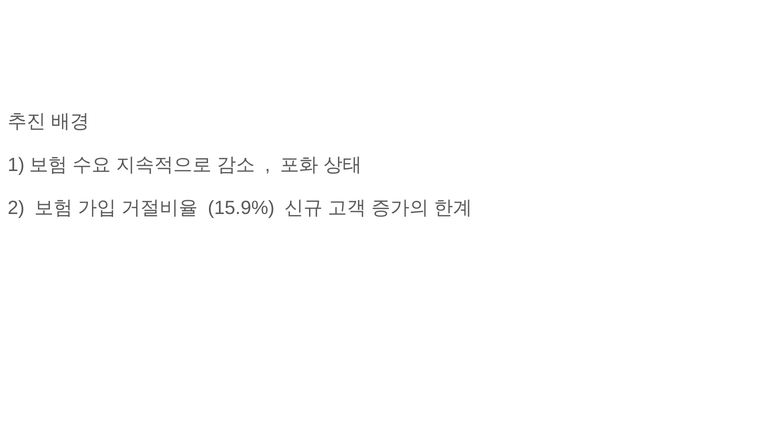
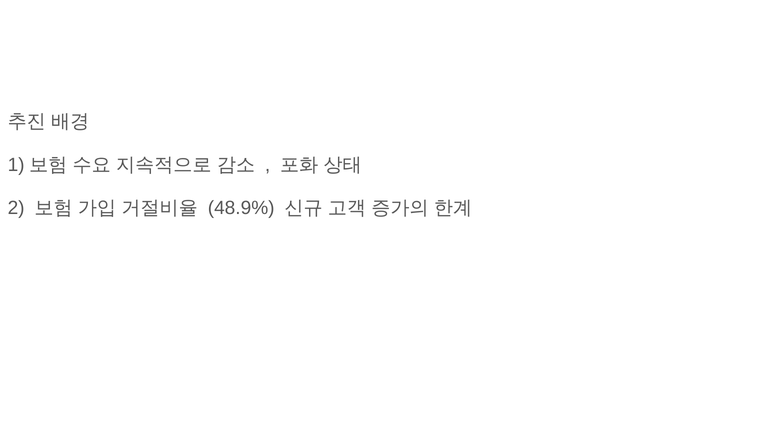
15.9%: 15.9% -> 48.9%
